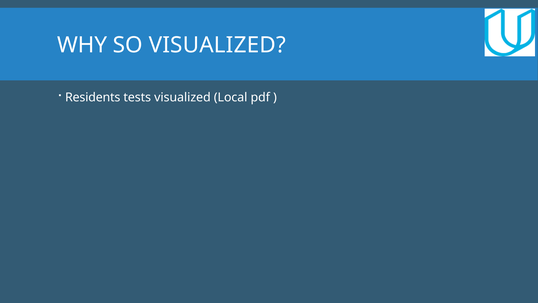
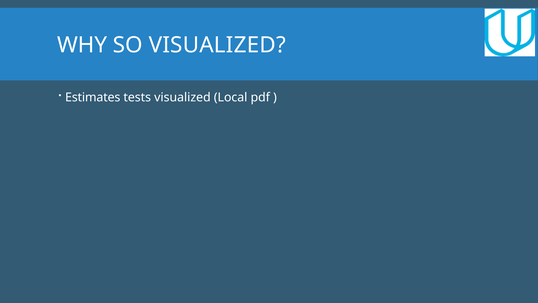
Residents: Residents -> Estimates
